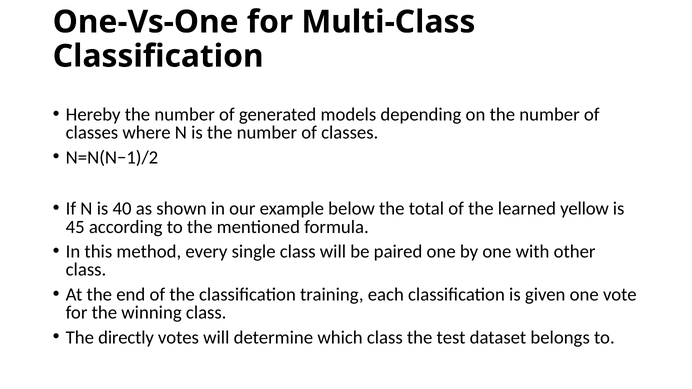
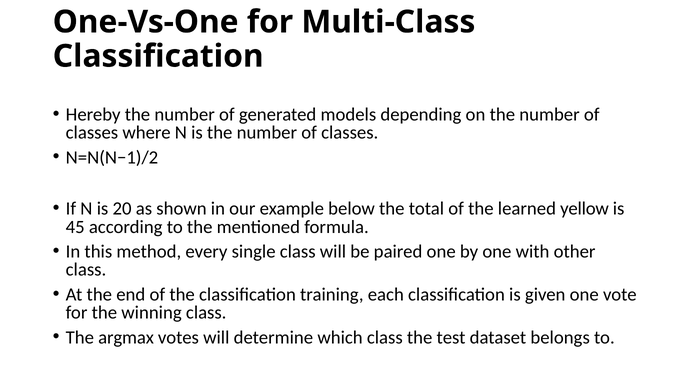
40: 40 -> 20
directly: directly -> argmax
